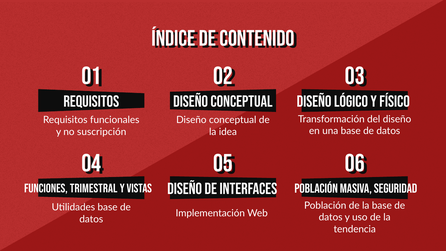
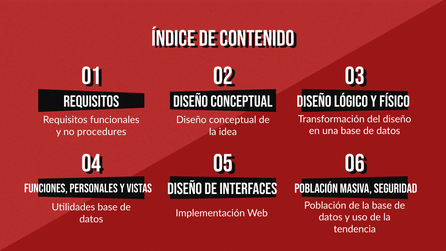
suscripción: suscripción -> procedures
trimestral: trimestral -> personales
